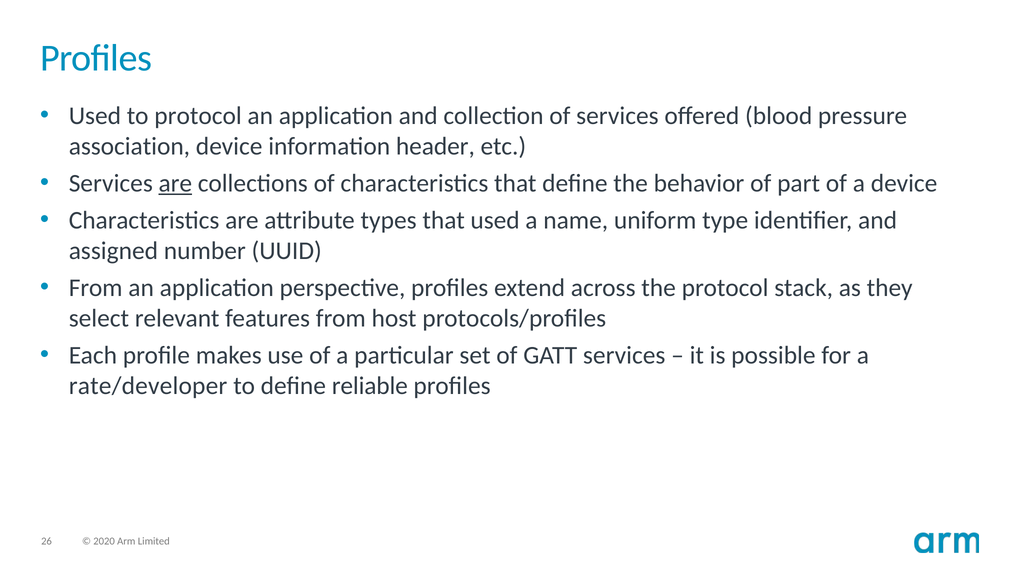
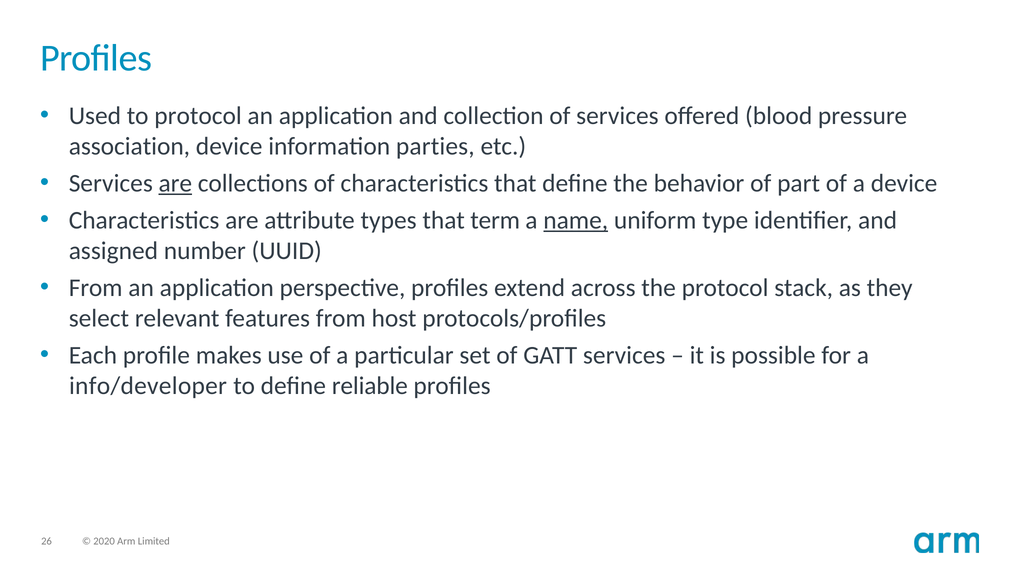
header: header -> parties
that used: used -> term
name underline: none -> present
rate/developer: rate/developer -> info/developer
